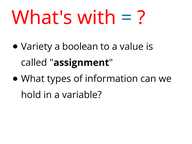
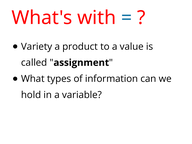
boolean: boolean -> product
